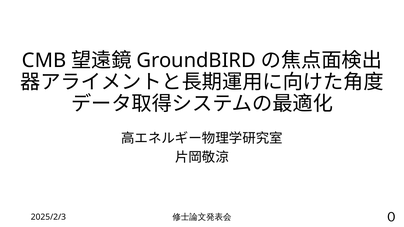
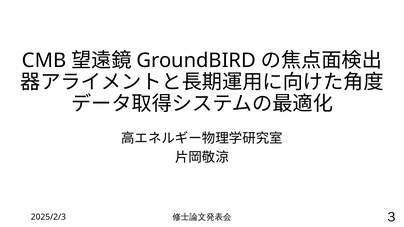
0: 0 -> 3
